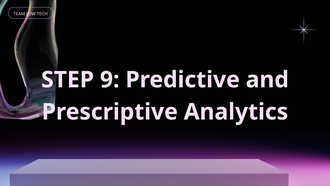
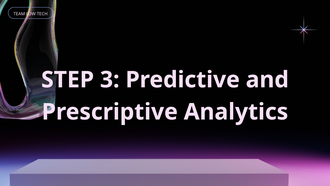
9: 9 -> 3
